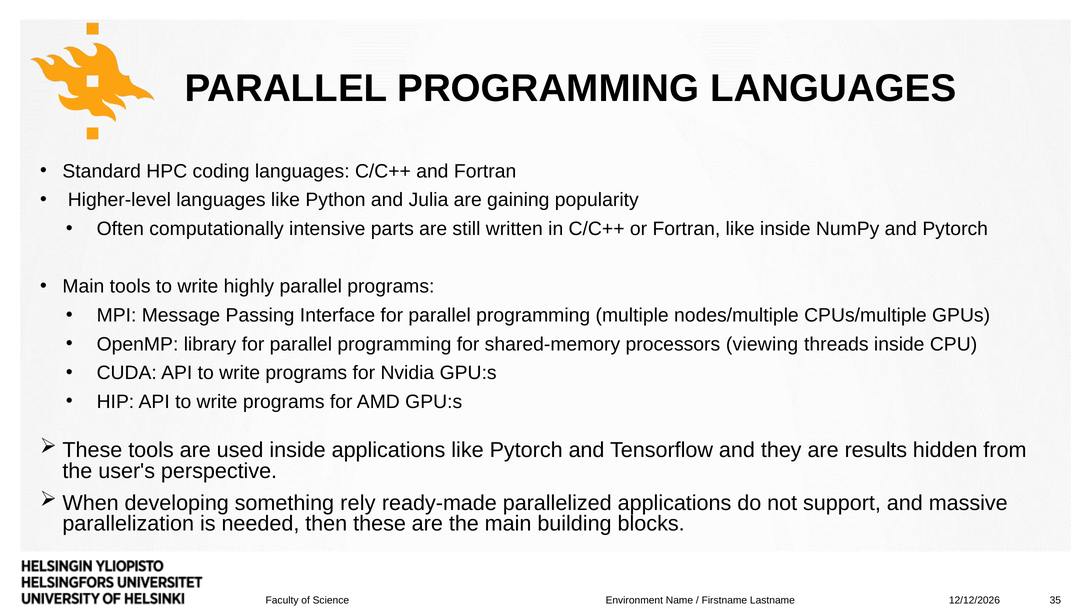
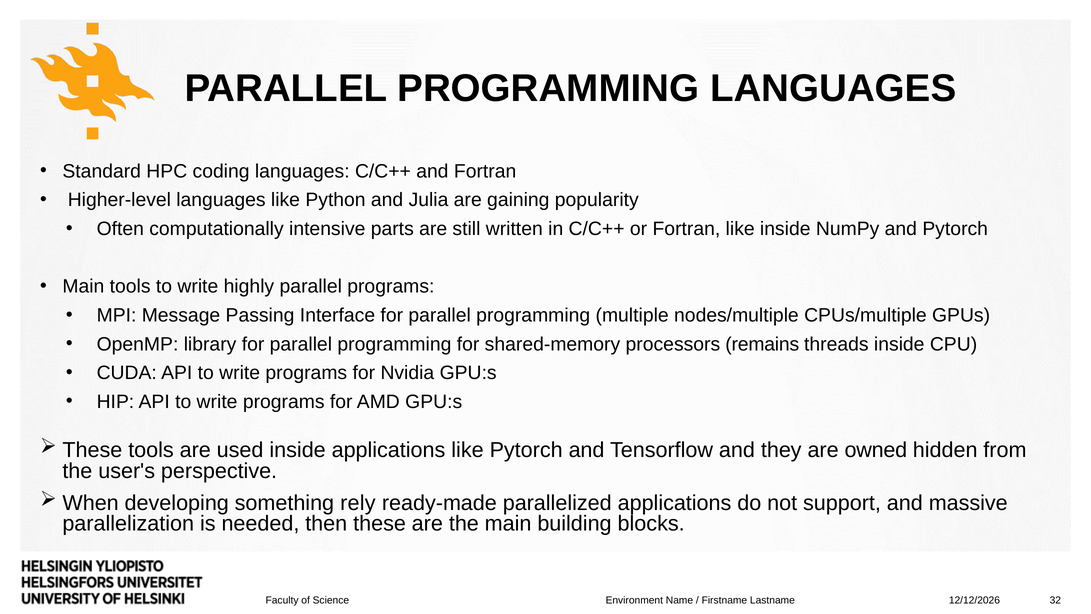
viewing: viewing -> remains
results: results -> owned
35: 35 -> 32
